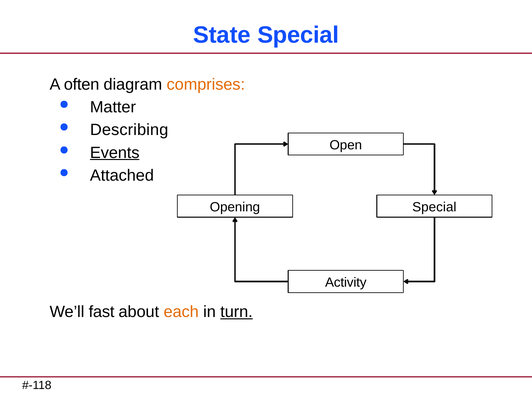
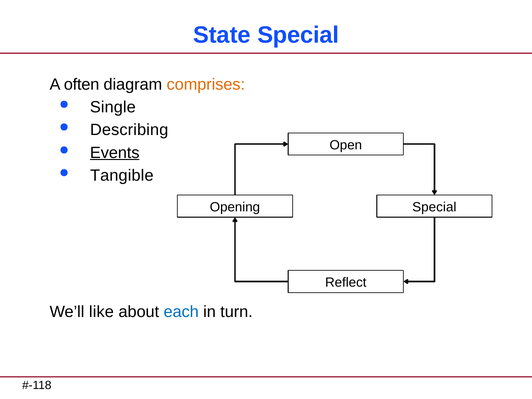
Matter: Matter -> Single
Attached: Attached -> Tangible
Activity: Activity -> Reflect
fast: fast -> like
each colour: orange -> blue
turn underline: present -> none
